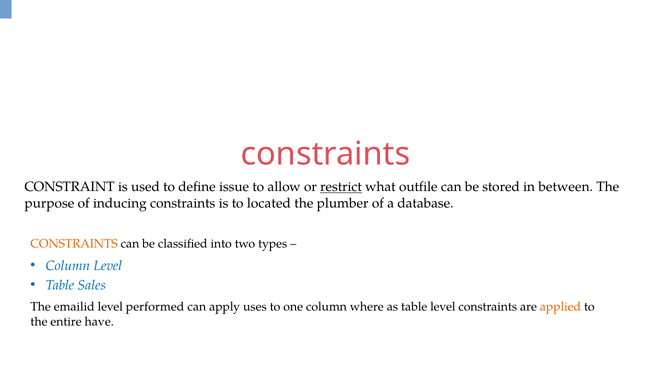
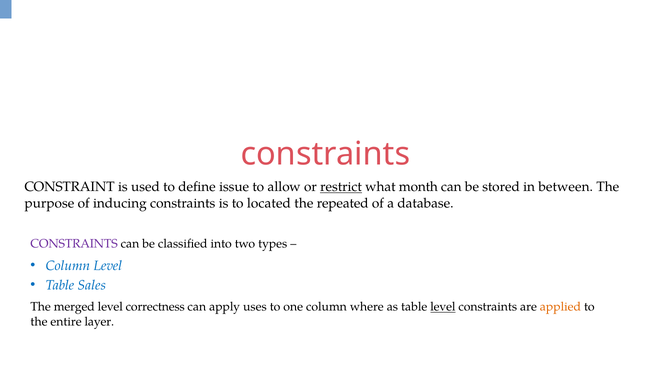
outfile: outfile -> month
plumber: plumber -> repeated
CONSTRAINTS at (74, 244) colour: orange -> purple
emailid: emailid -> merged
performed: performed -> correctness
level at (443, 307) underline: none -> present
have: have -> layer
